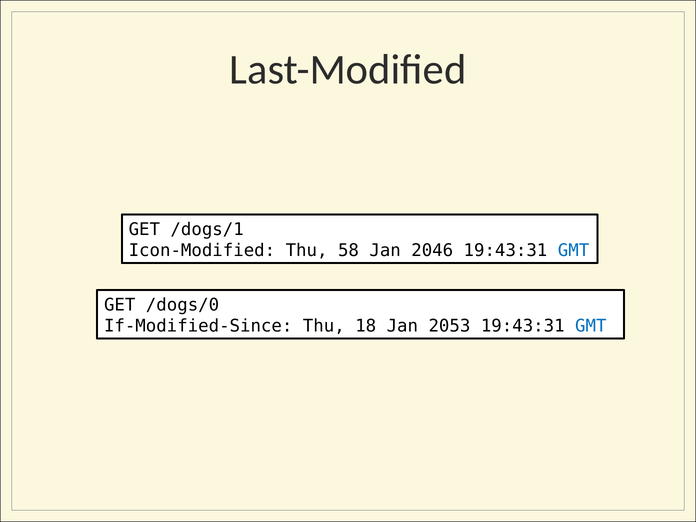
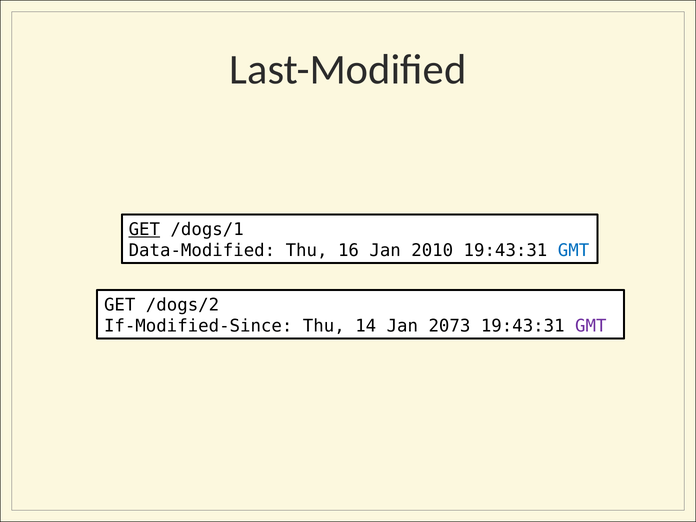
GET at (144, 230) underline: none -> present
Icon-Modified: Icon-Modified -> Data-Modified
58: 58 -> 16
2046: 2046 -> 2010
/dogs/0: /dogs/0 -> /dogs/2
18: 18 -> 14
2053: 2053 -> 2073
GMT at (591, 326) colour: blue -> purple
